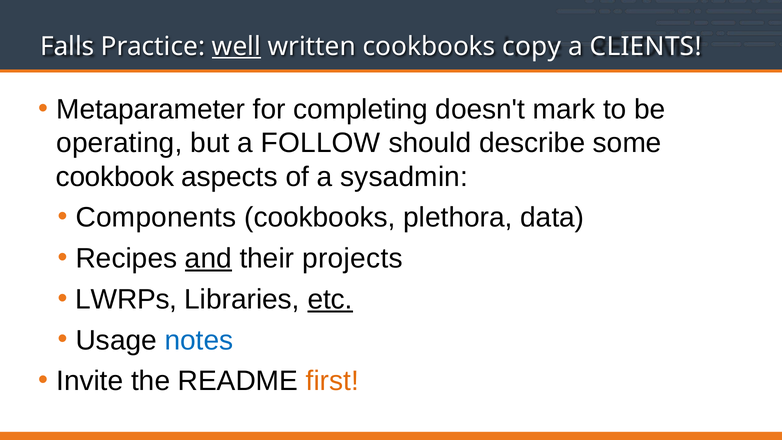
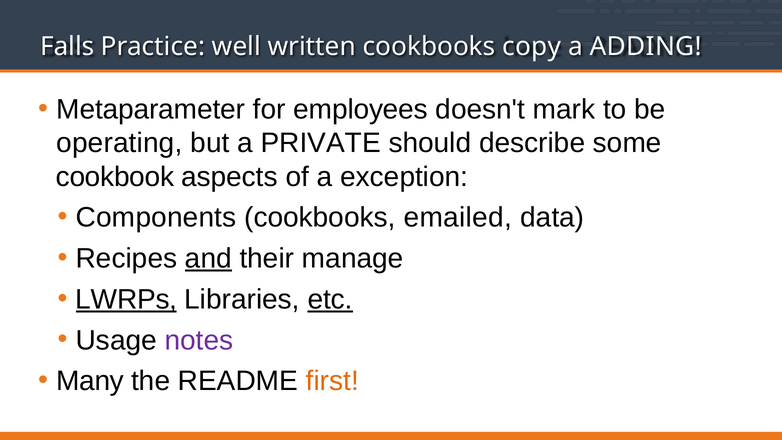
well underline: present -> none
CLIENTS: CLIENTS -> ADDING
completing: completing -> employees
FOLLOW: FOLLOW -> PRIVATE
sysadmin: sysadmin -> exception
plethora: plethora -> emailed
projects: projects -> manage
LWRPs underline: none -> present
notes colour: blue -> purple
Invite: Invite -> Many
